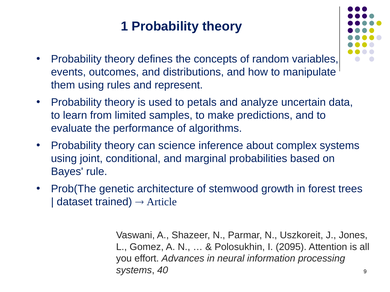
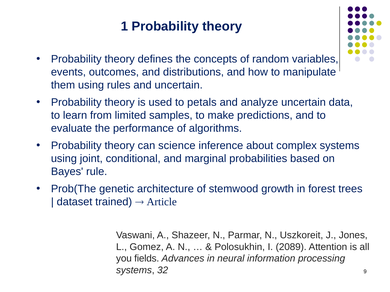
and represent: represent -> uncertain
2095: 2095 -> 2089
effort: effort -> fields
40: 40 -> 32
